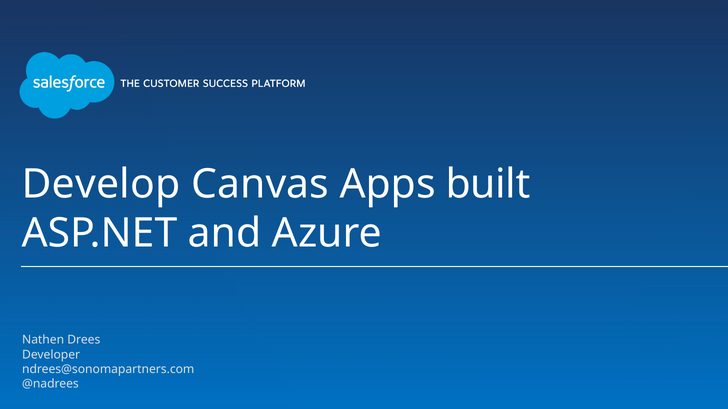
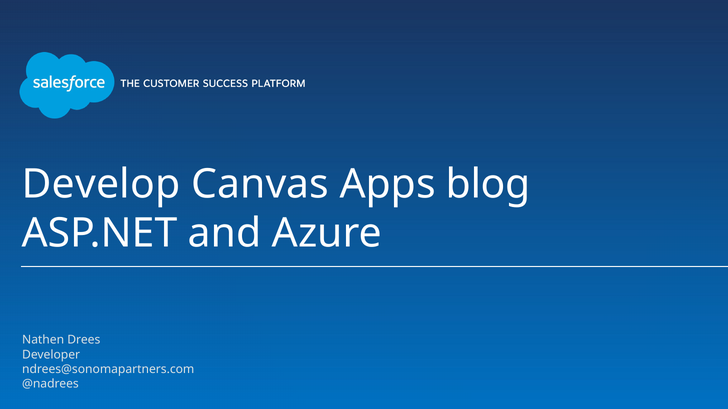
built: built -> blog
